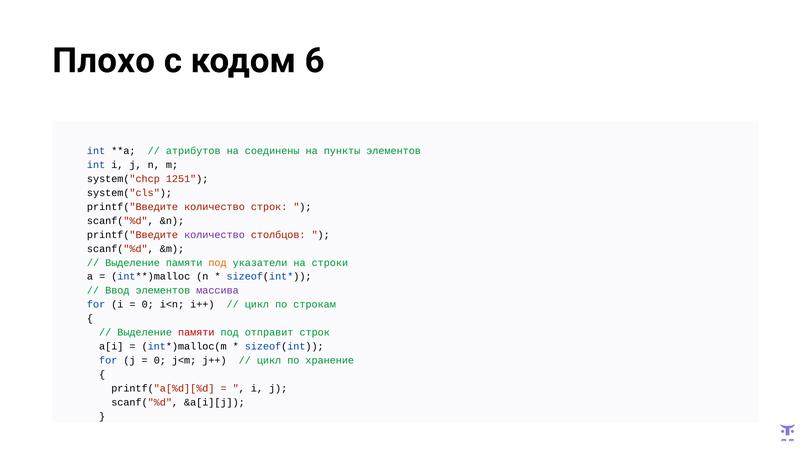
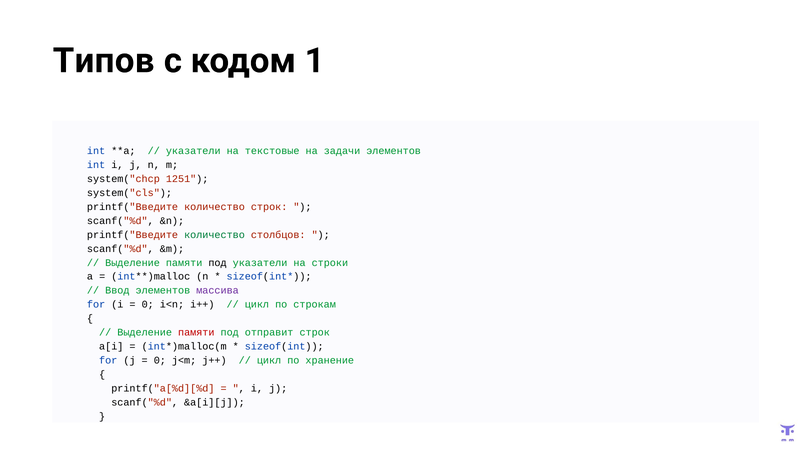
Плохо: Плохо -> Типов
6: 6 -> 1
атрибутов at (193, 151): атрибутов -> указатели
соединены: соединены -> текстовые
пункты: пункты -> задачи
количество at (214, 235) colour: purple -> green
под at (218, 263) colour: orange -> black
